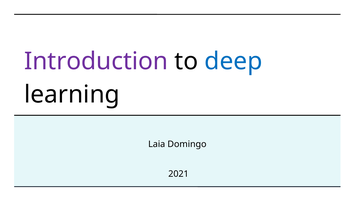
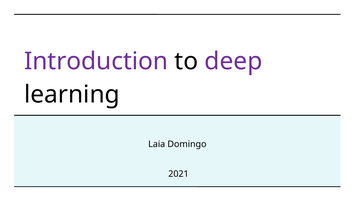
deep colour: blue -> purple
